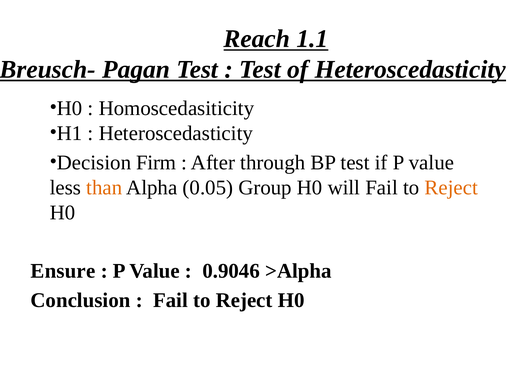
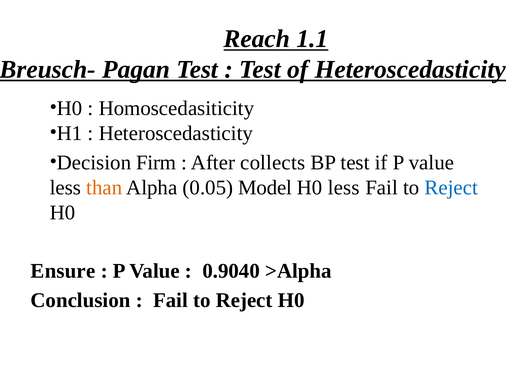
through: through -> collects
Group: Group -> Model
H0 will: will -> less
Reject at (451, 188) colour: orange -> blue
0.9046: 0.9046 -> 0.9040
